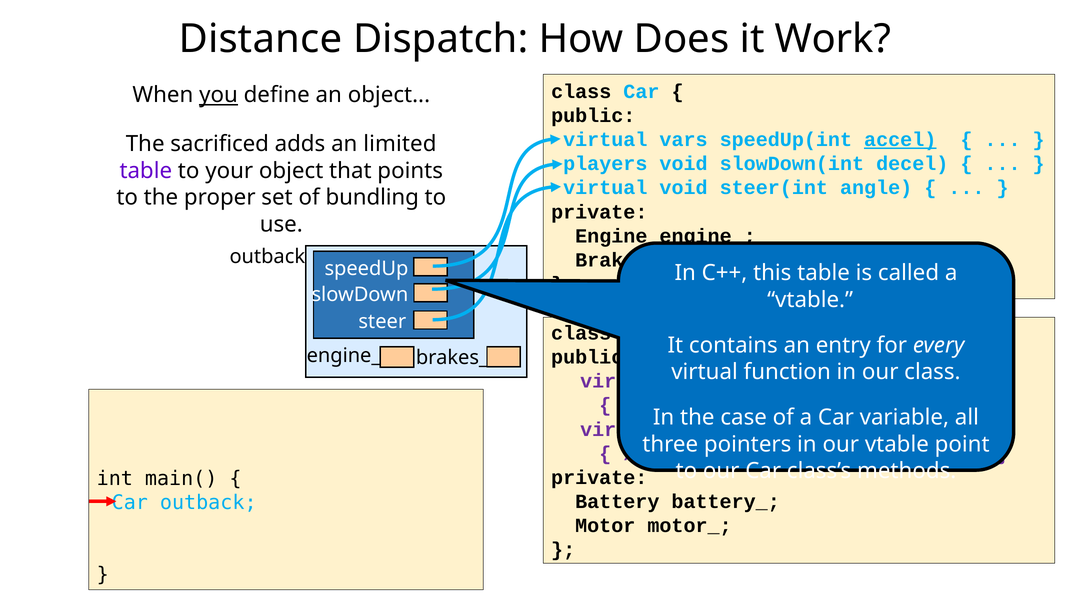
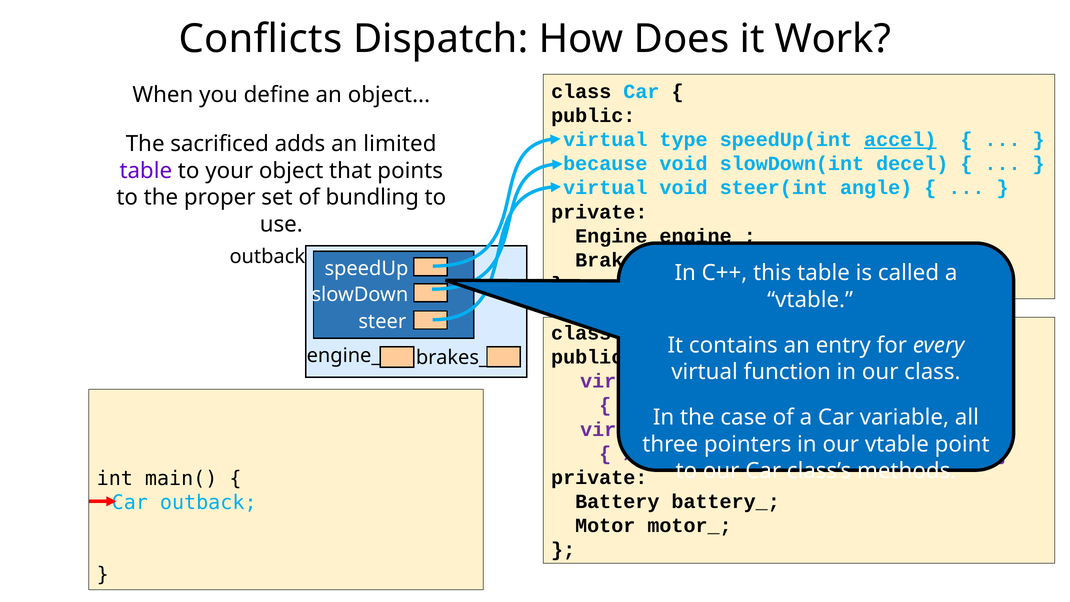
Distance: Distance -> Conflicts
you underline: present -> none
vars: vars -> type
players: players -> because
